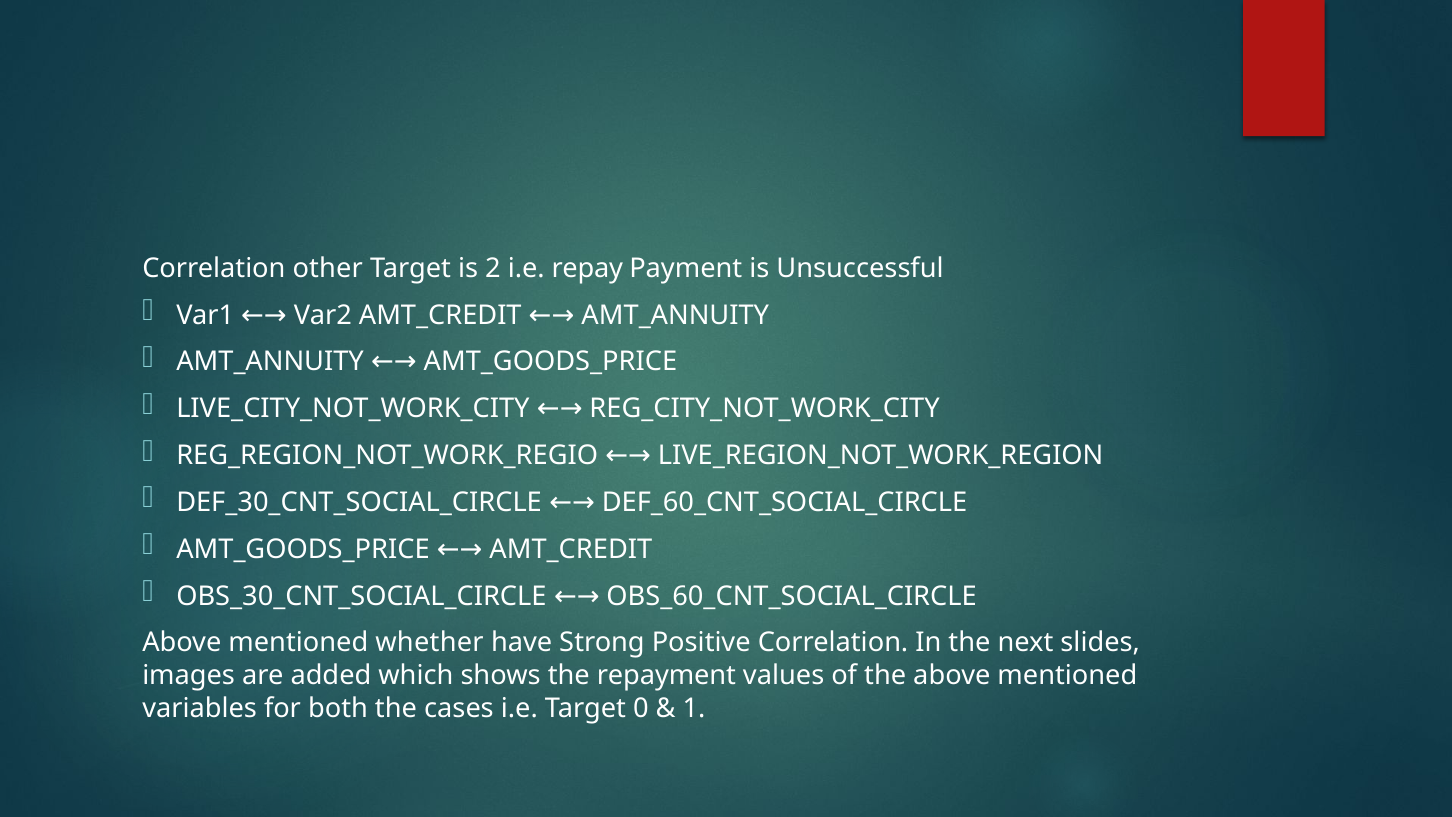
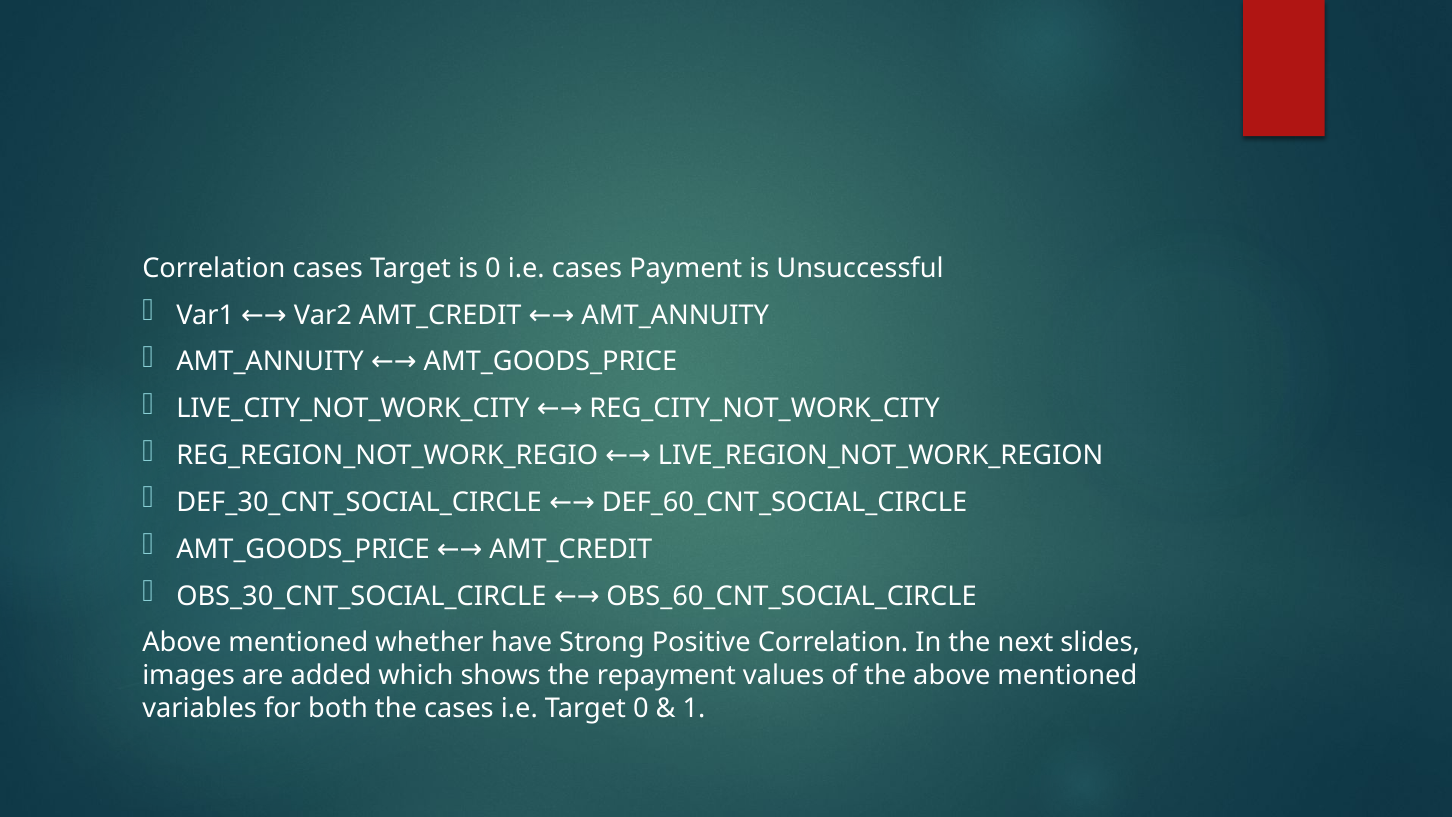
Correlation other: other -> cases
is 2: 2 -> 0
i.e repay: repay -> cases
